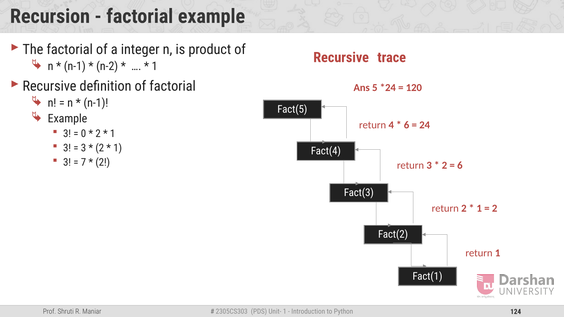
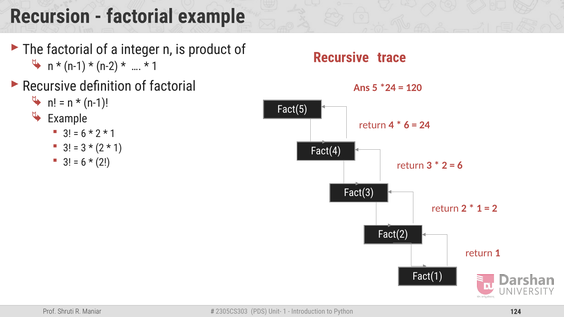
0 at (83, 134): 0 -> 6
7 at (83, 163): 7 -> 6
